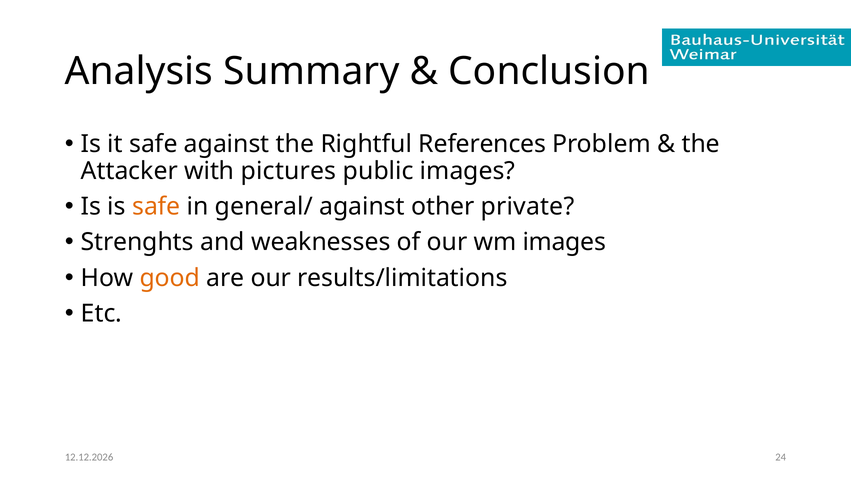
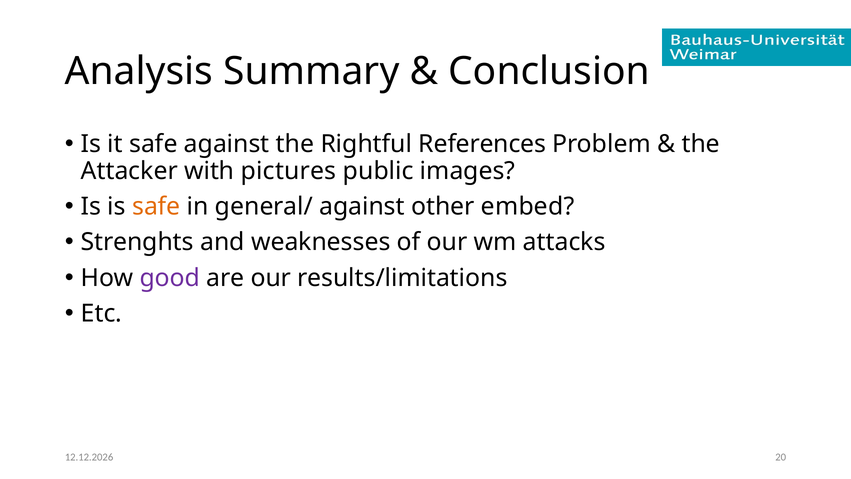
private: private -> embed
wm images: images -> attacks
good colour: orange -> purple
24: 24 -> 20
